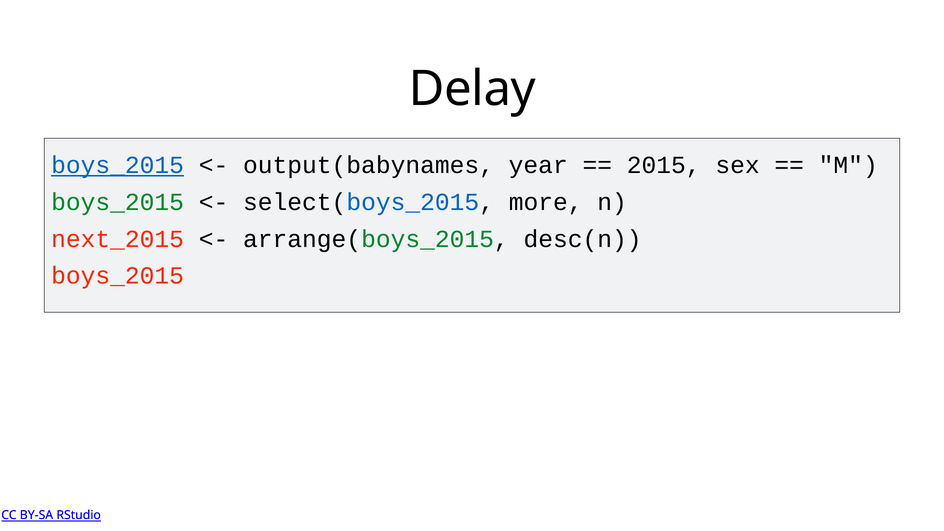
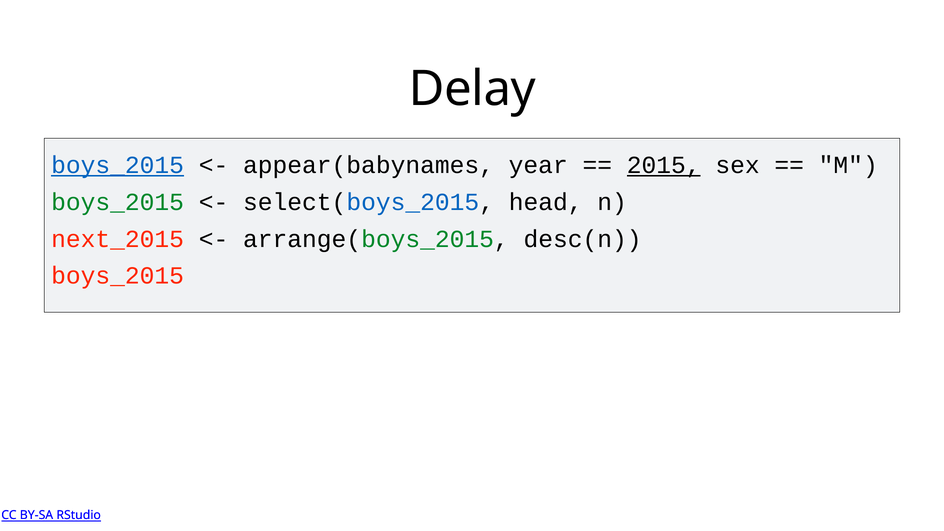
output(babynames: output(babynames -> appear(babynames
2015 underline: none -> present
more: more -> head
